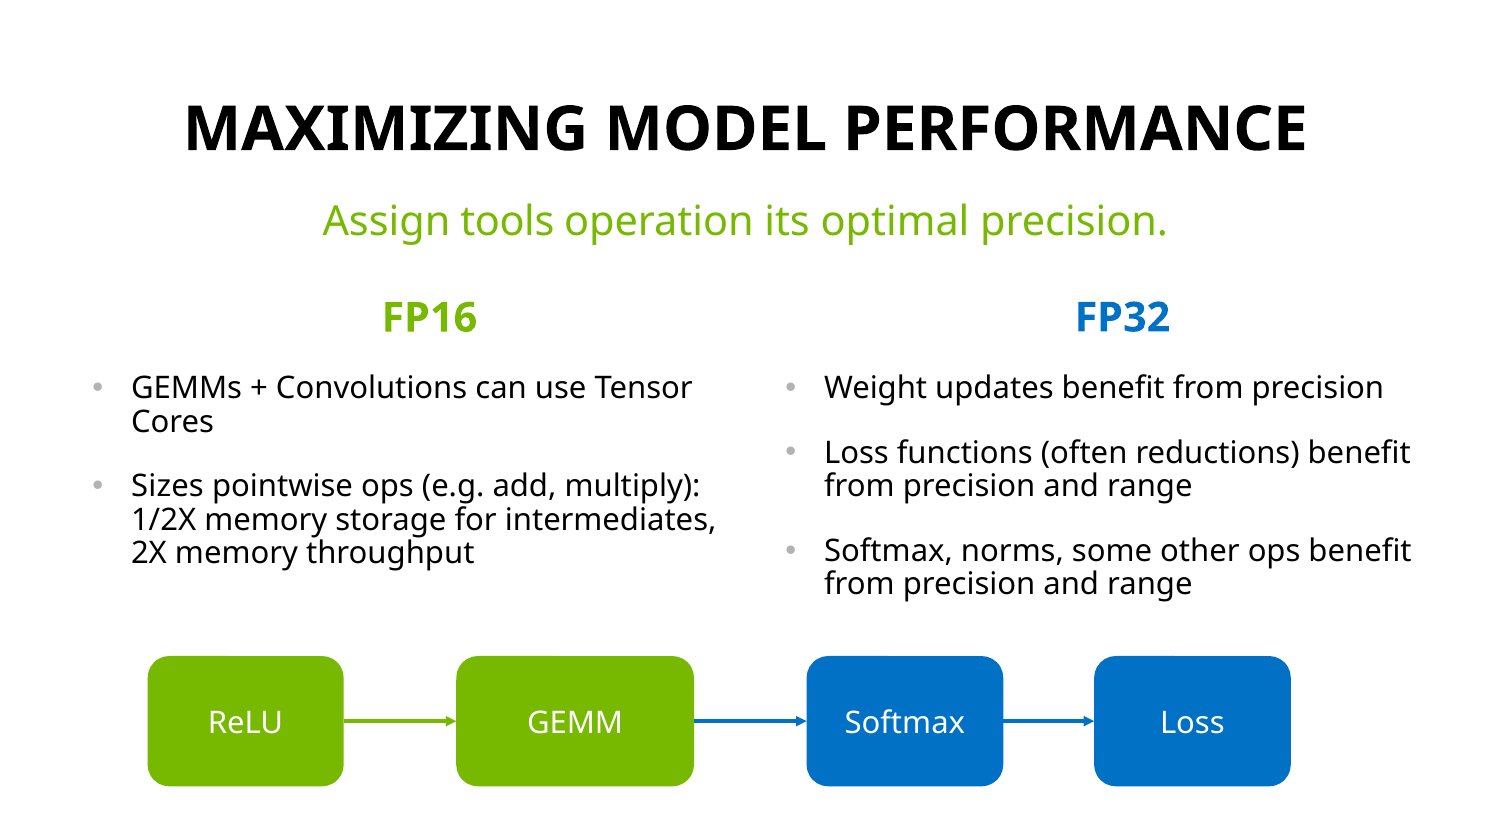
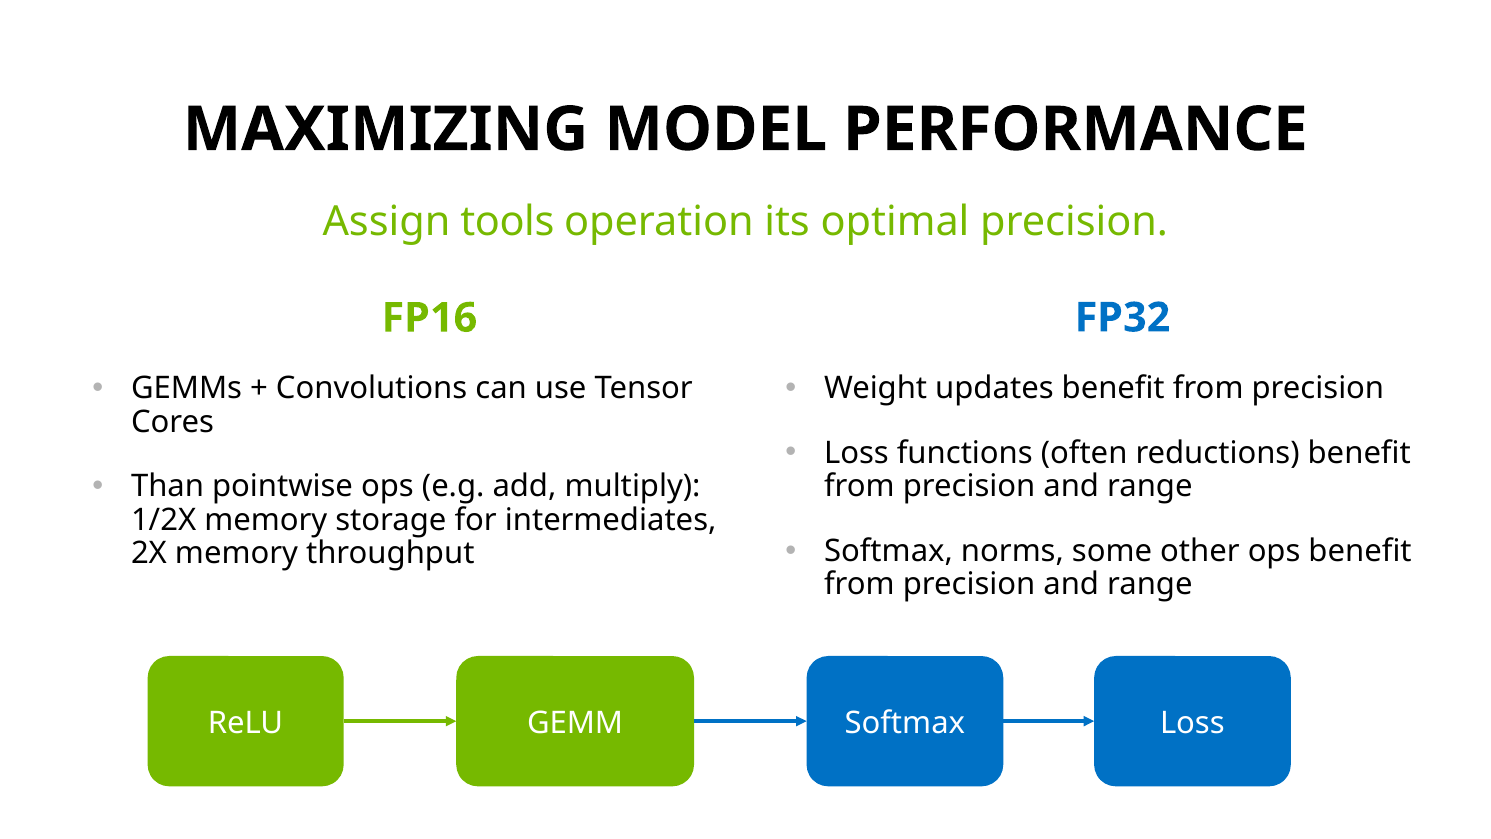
Sizes: Sizes -> Than
